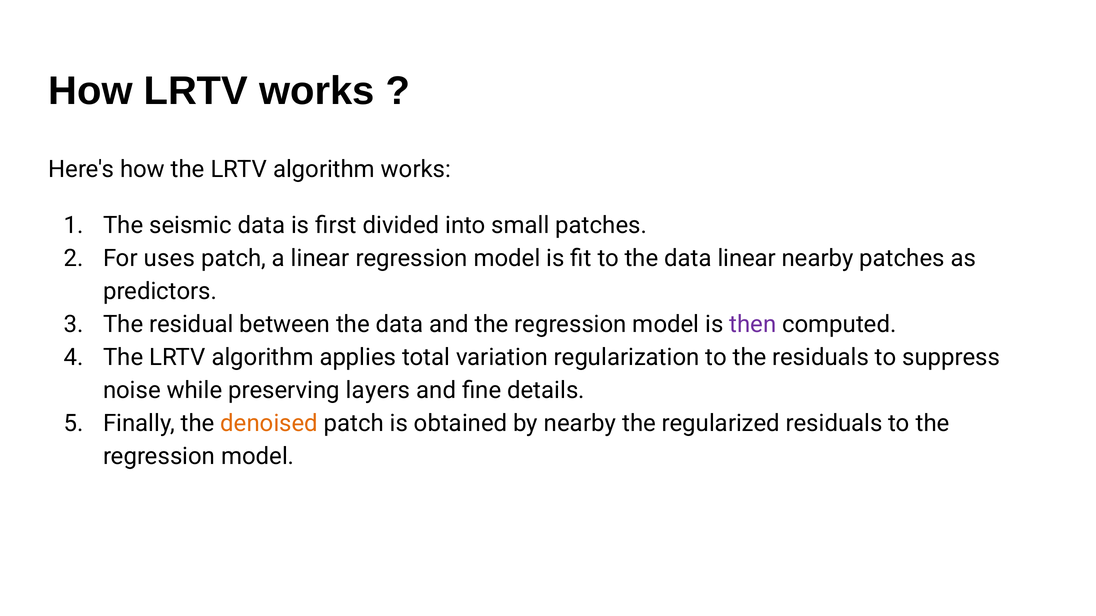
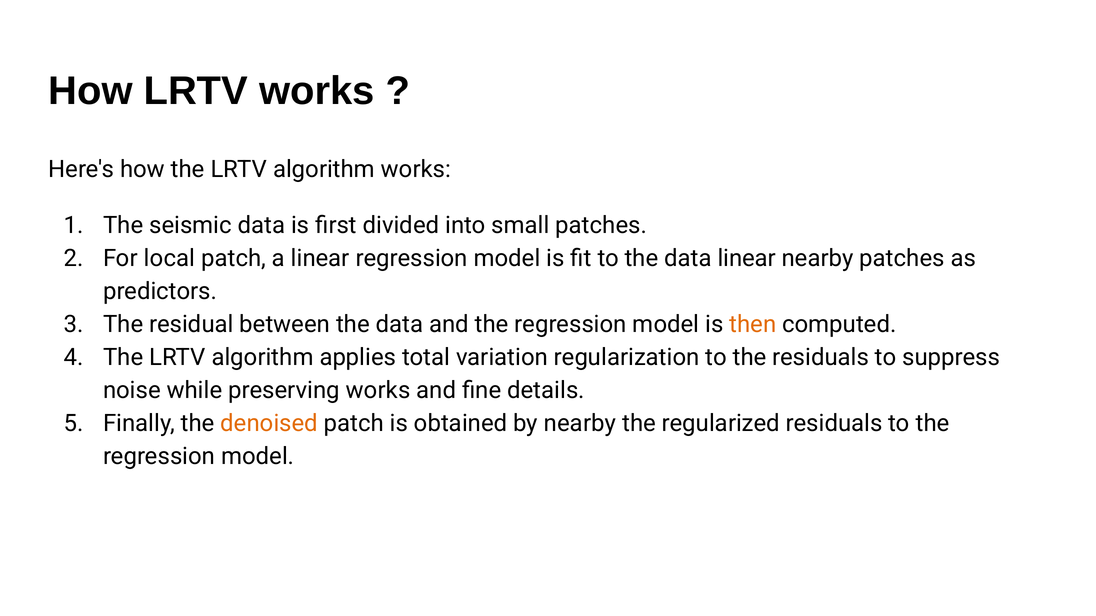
uses: uses -> local
then colour: purple -> orange
preserving layers: layers -> works
